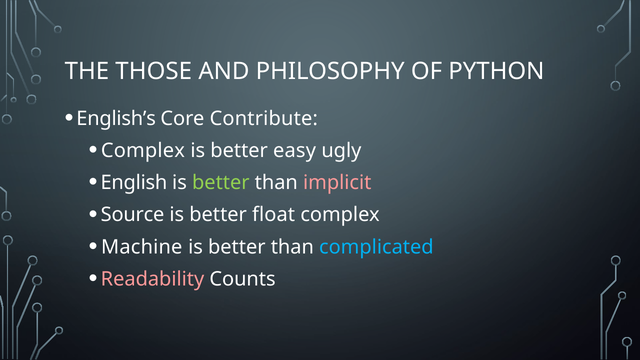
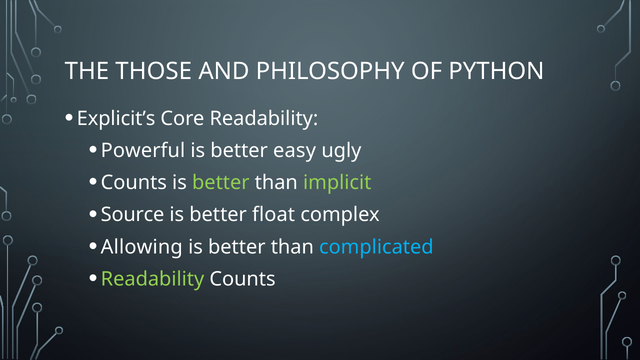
English’s: English’s -> Explicit’s
Core Contribute: Contribute -> Readability
Complex at (143, 151): Complex -> Powerful
English at (134, 183): English -> Counts
implicit colour: pink -> light green
Machine: Machine -> Allowing
Readability at (152, 279) colour: pink -> light green
